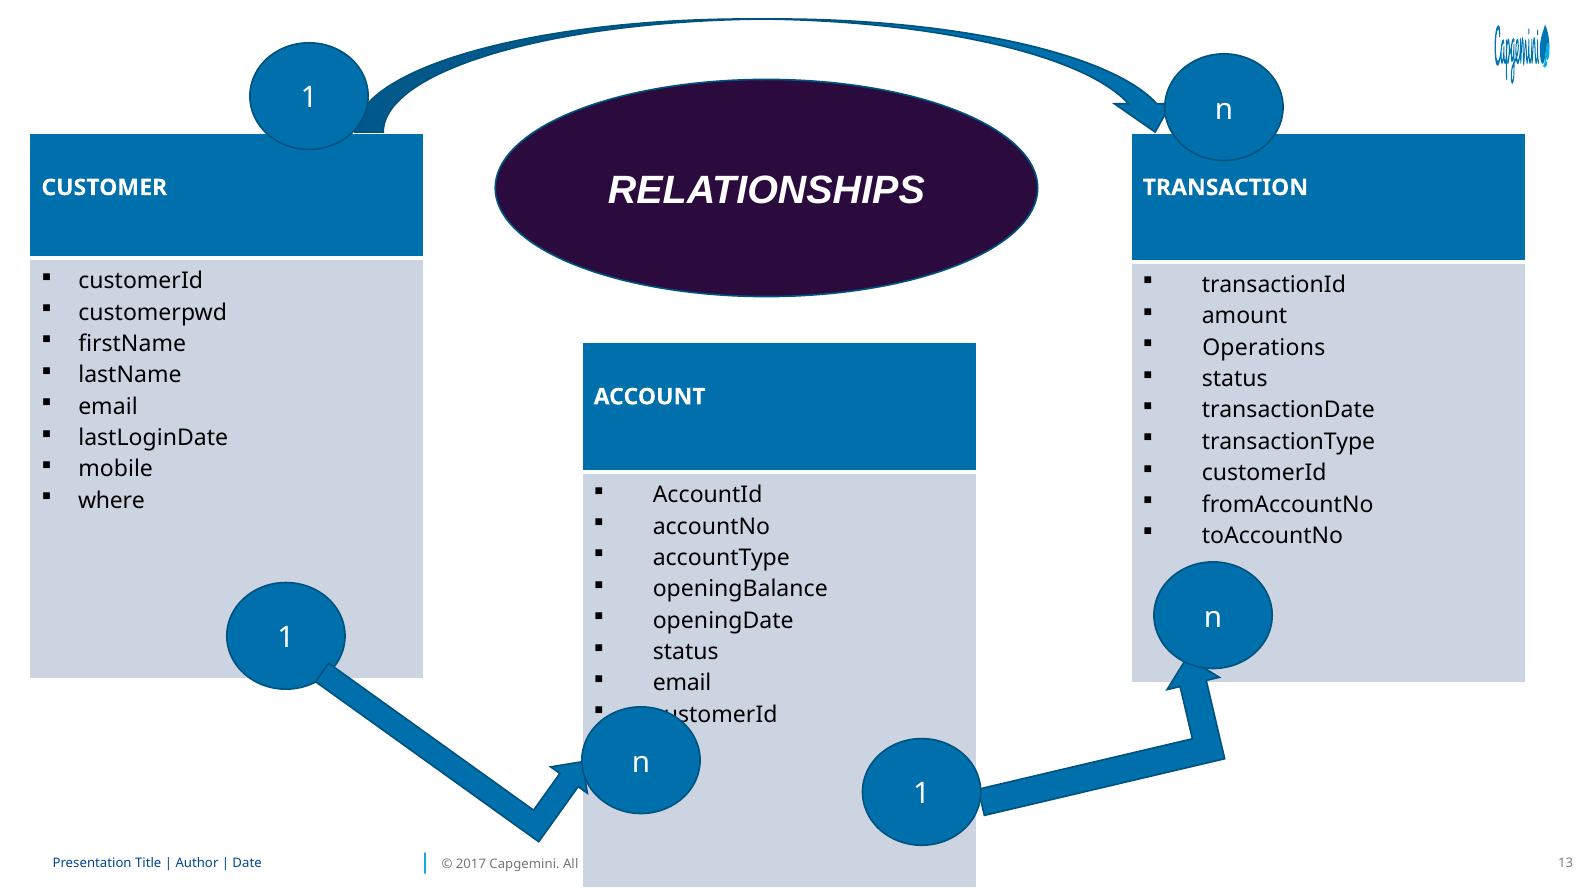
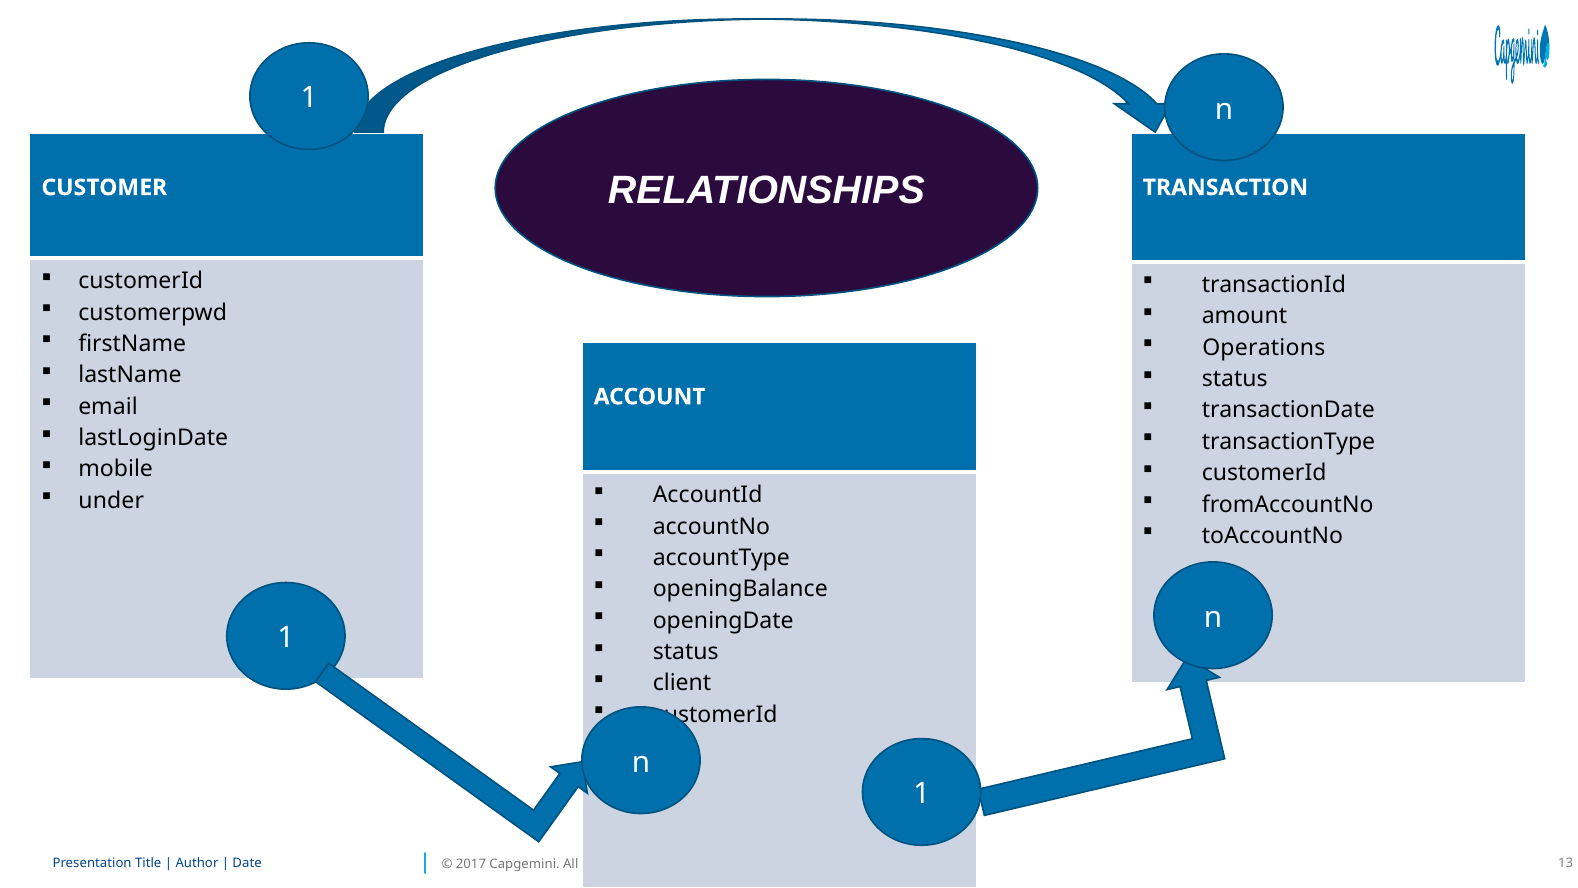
where: where -> under
email at (682, 683): email -> client
